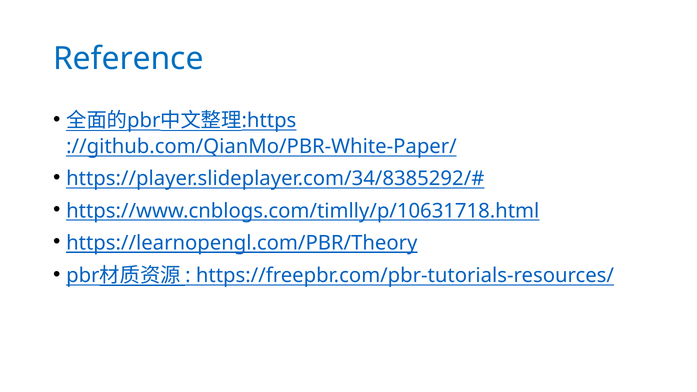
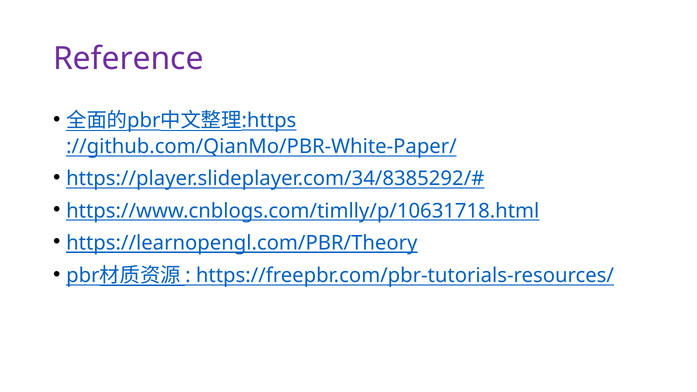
Reference colour: blue -> purple
